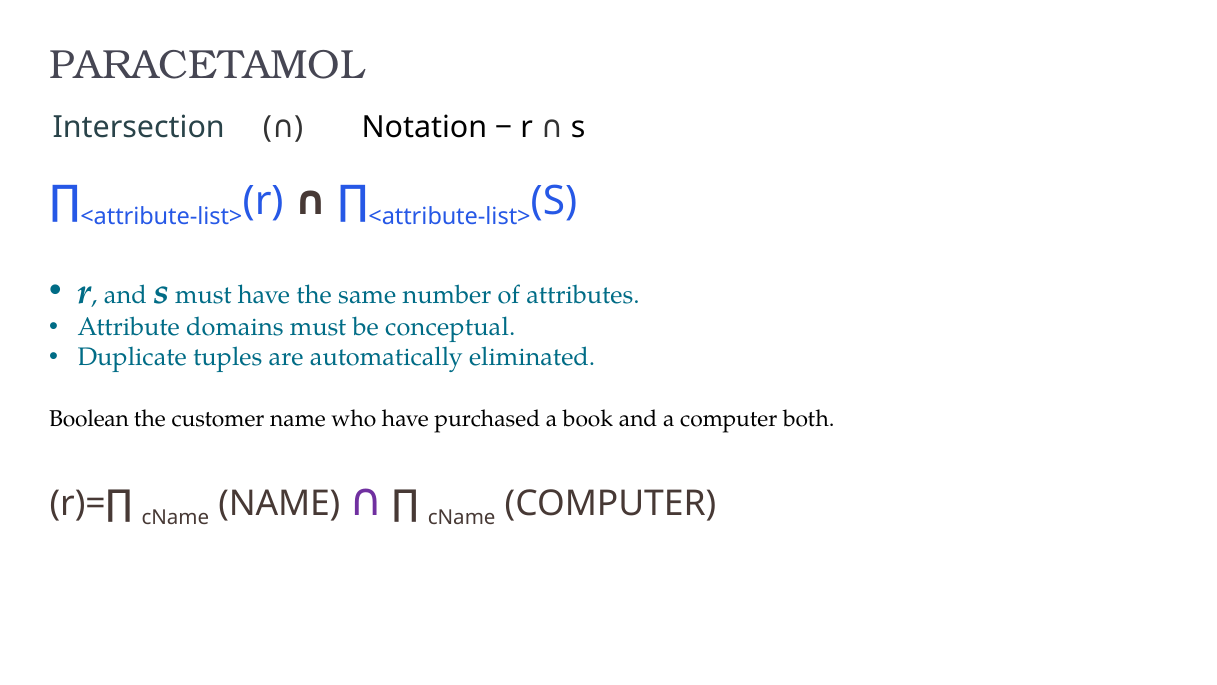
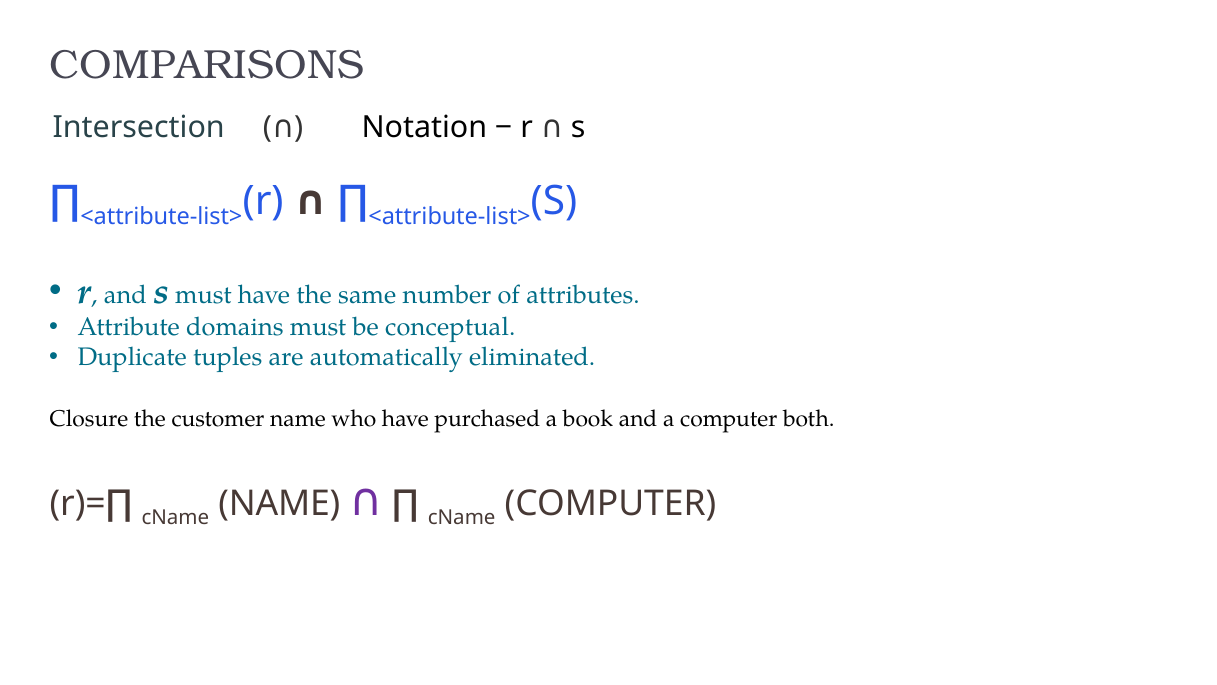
PARACETAMOL: PARACETAMOL -> COMPARISONS
Boolean: Boolean -> Closure
